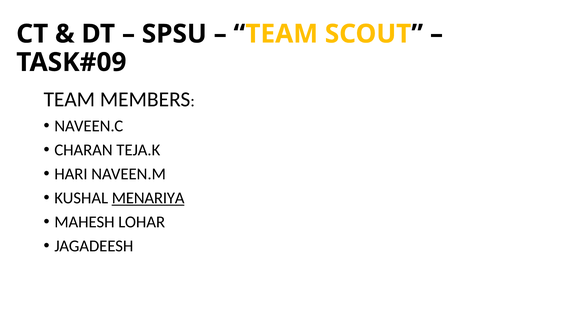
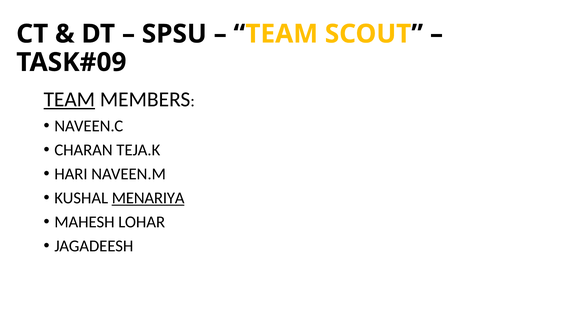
TEAM at (69, 99) underline: none -> present
